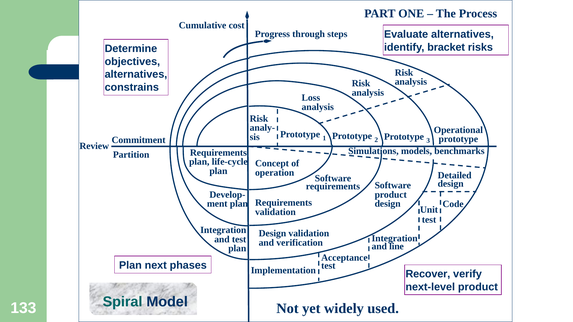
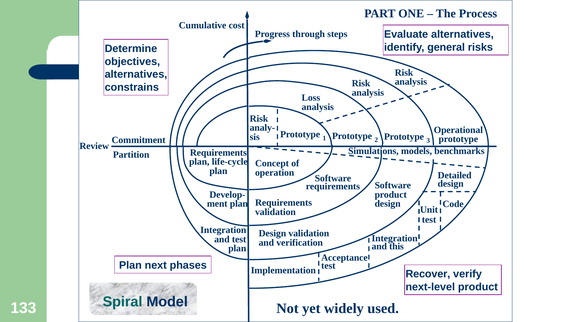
bracket: bracket -> general
line: line -> this
